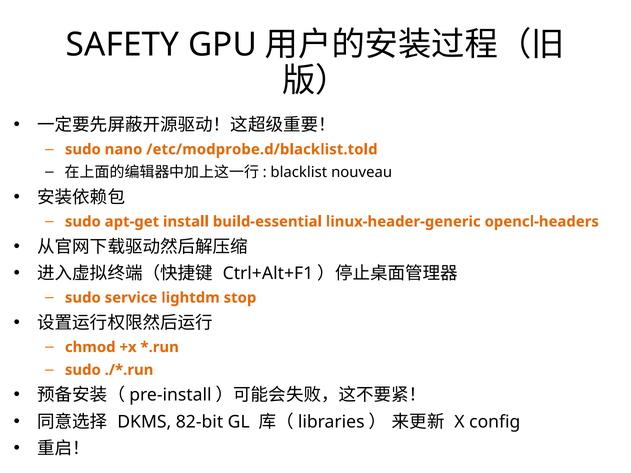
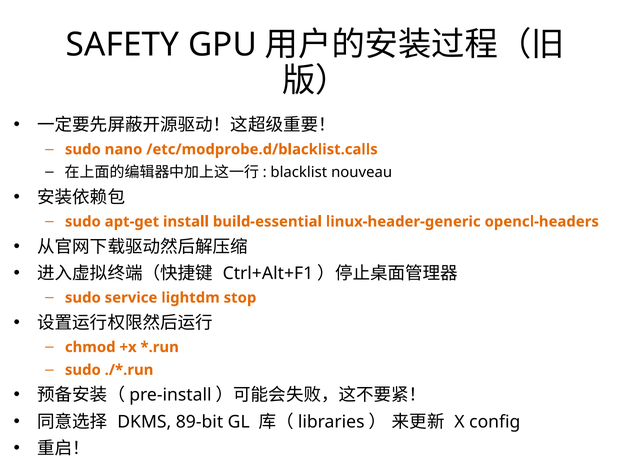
/etc/modprobe.d/blacklist.told: /etc/modprobe.d/blacklist.told -> /etc/modprobe.d/blacklist.calls
82-bit: 82-bit -> 89-bit
